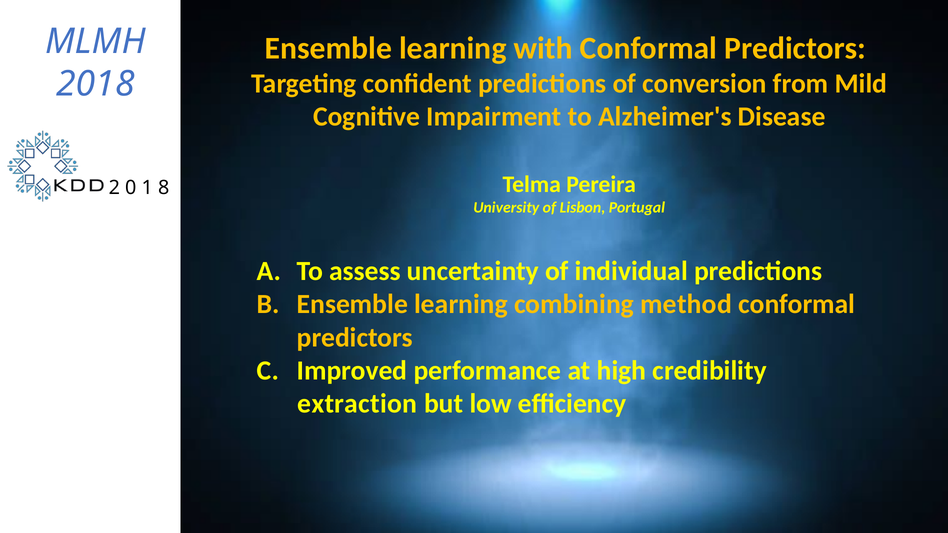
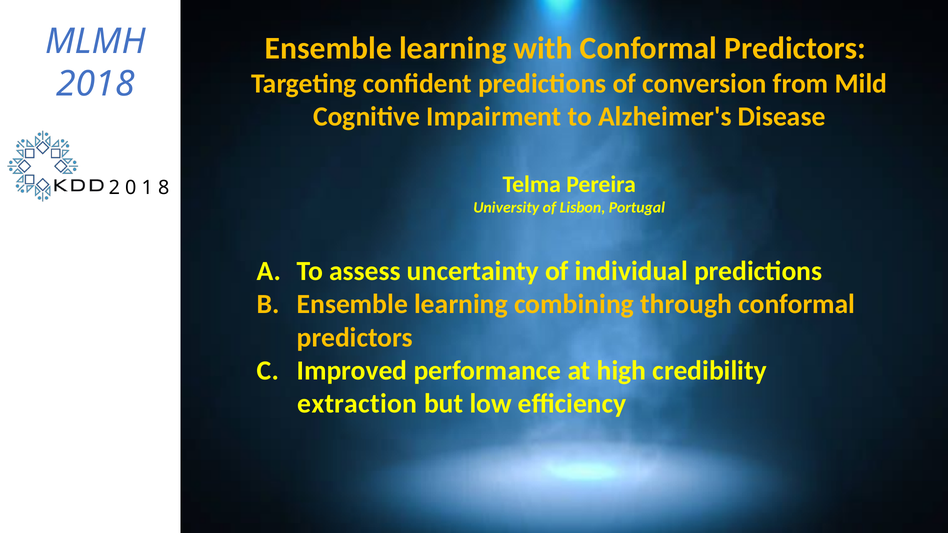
method: method -> through
